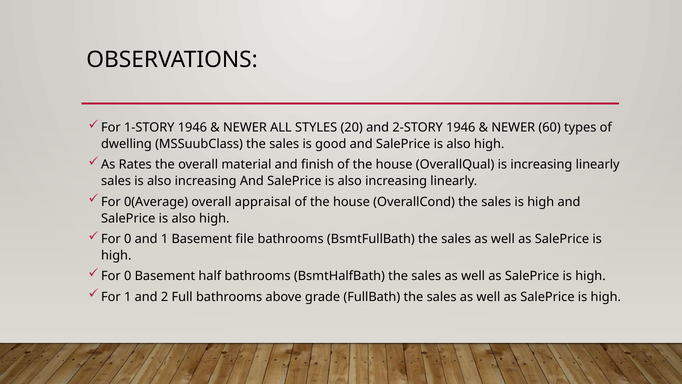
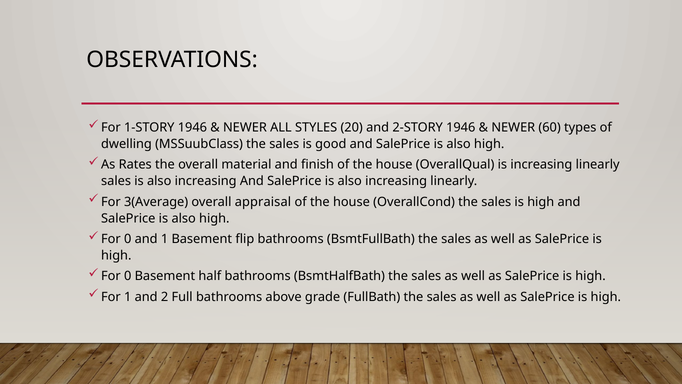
0(Average: 0(Average -> 3(Average
file: file -> flip
